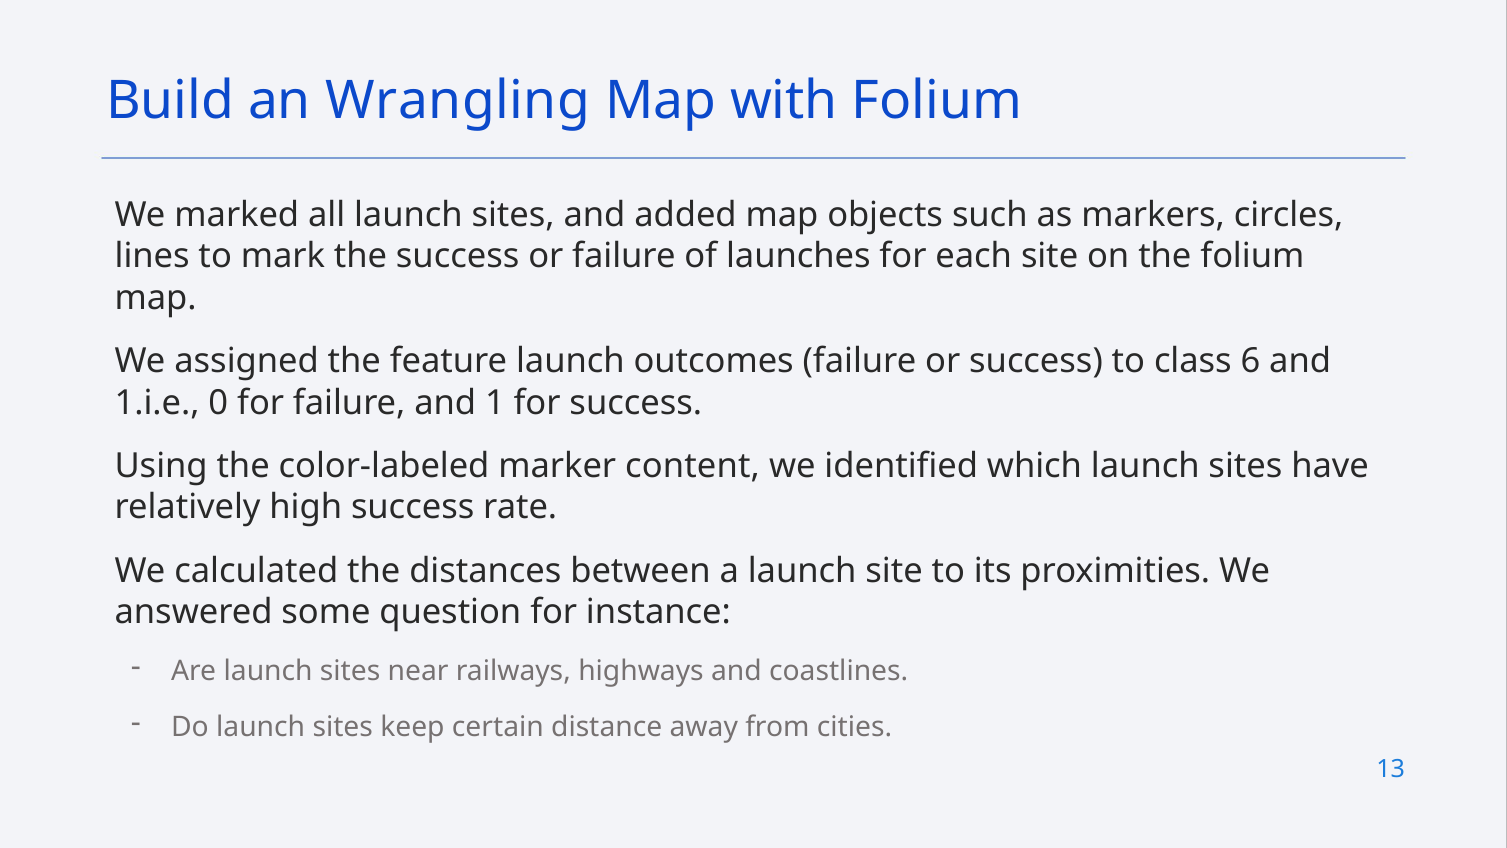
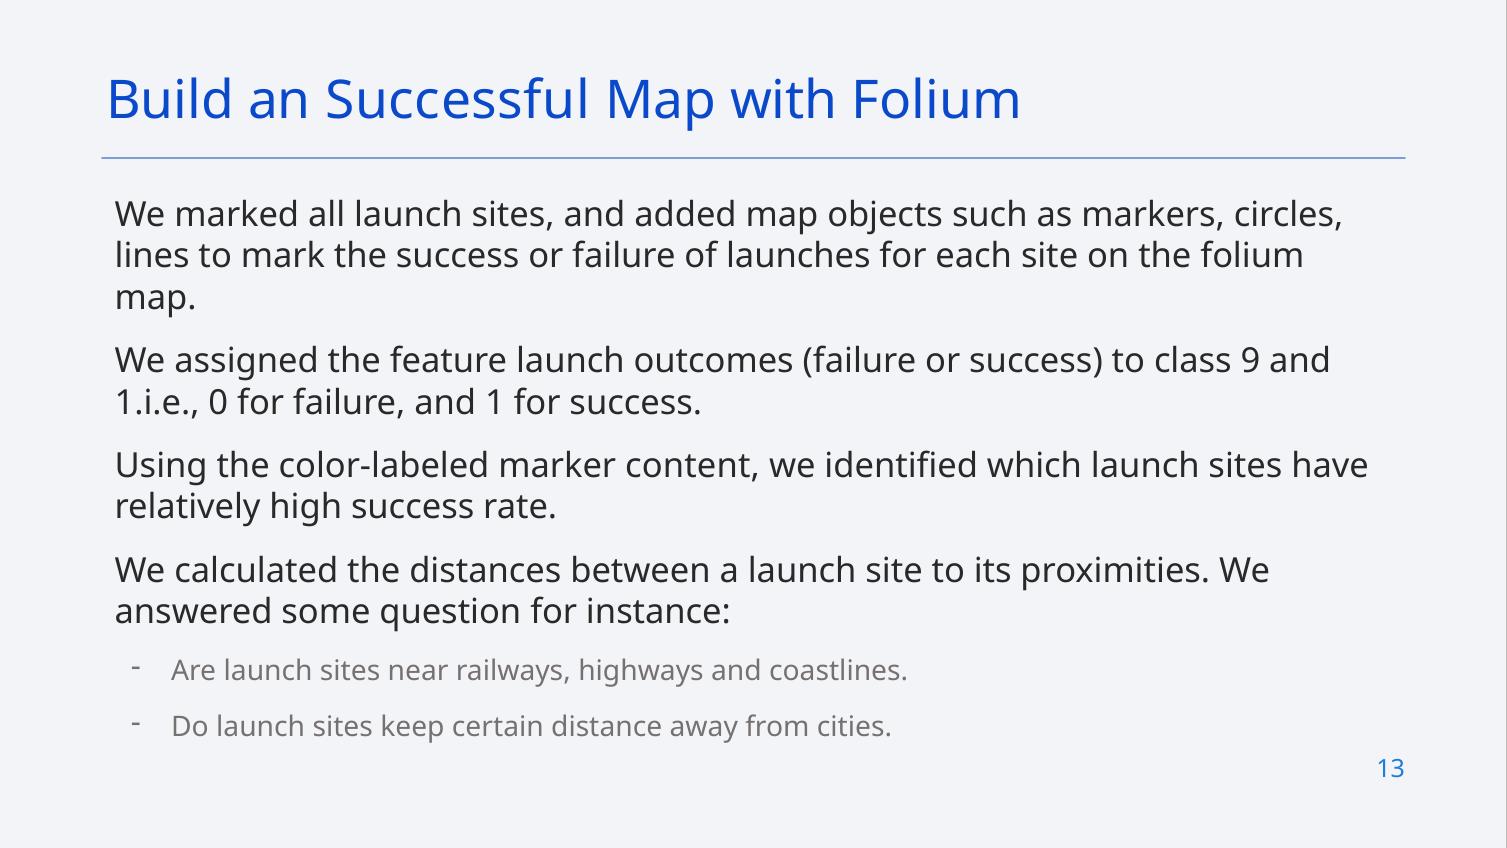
Wrangling: Wrangling -> Successful
6: 6 -> 9
